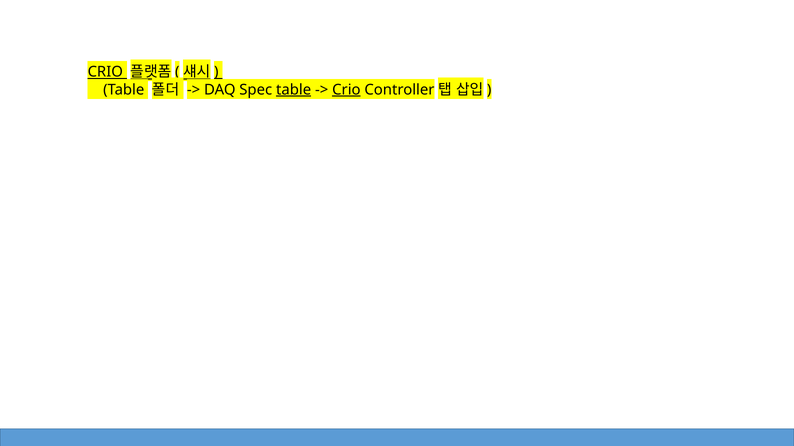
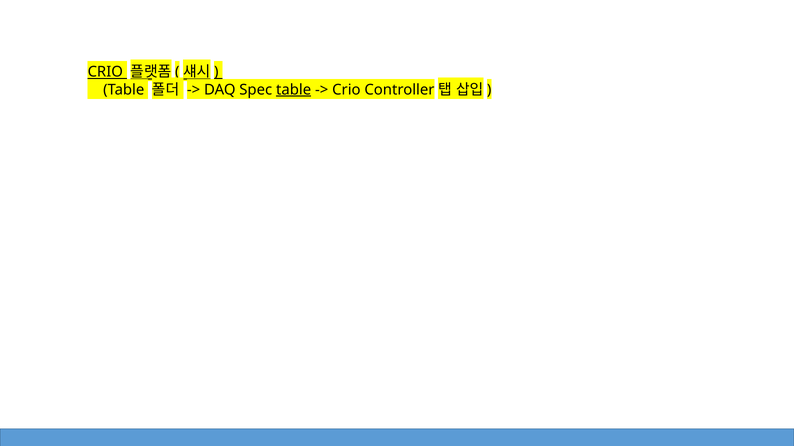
Crio at (346, 90) underline: present -> none
